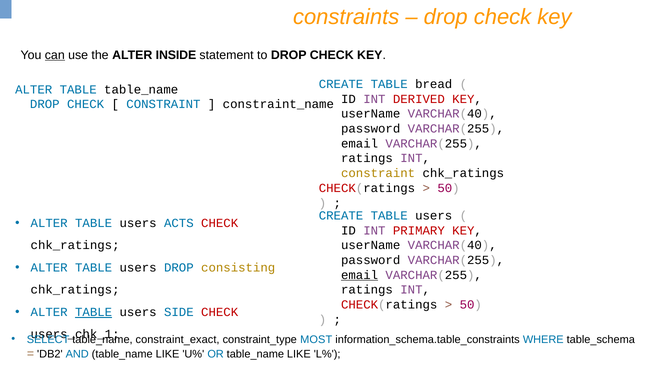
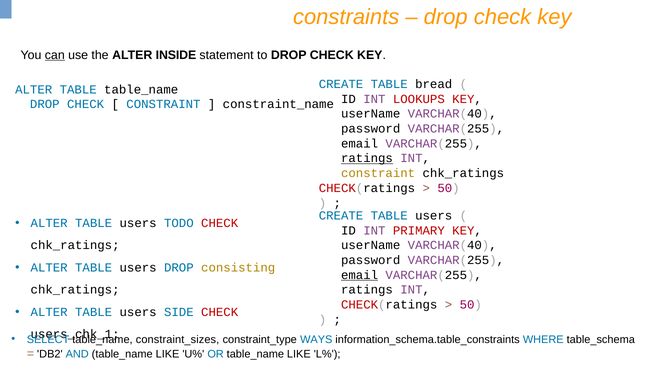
DERIVED: DERIVED -> LOOKUPS
ratings at (367, 158) underline: none -> present
ACTS: ACTS -> TODO
TABLE at (94, 312) underline: present -> none
constraint_exact: constraint_exact -> constraint_sizes
MOST: MOST -> WAYS
